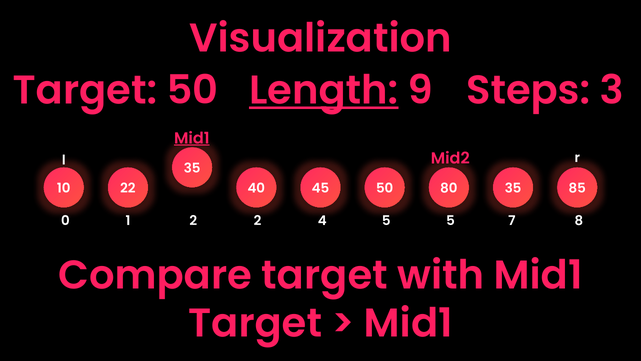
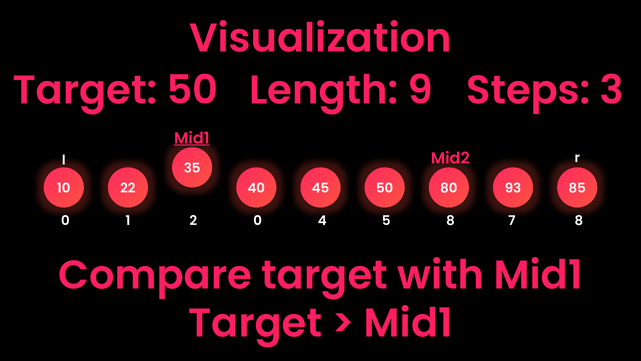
Length underline: present -> none
80 35: 35 -> 93
2 2: 2 -> 0
4 5: 5 -> 8
